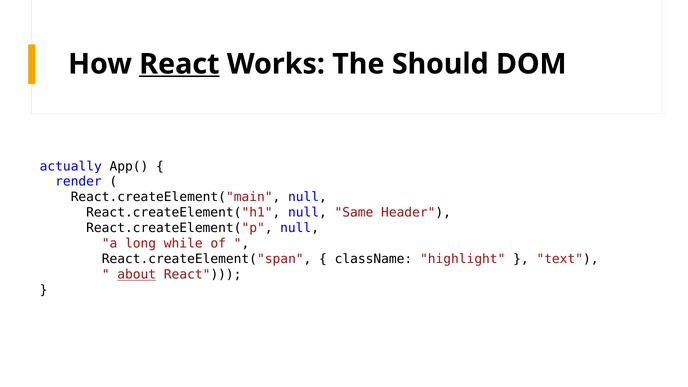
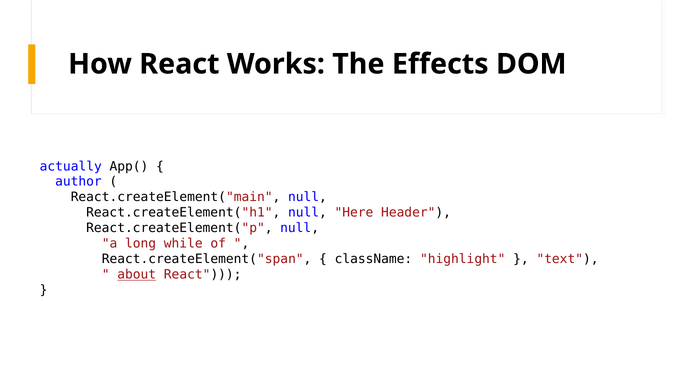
React at (179, 64) underline: present -> none
Should: Should -> Effects
render: render -> author
Same: Same -> Here
